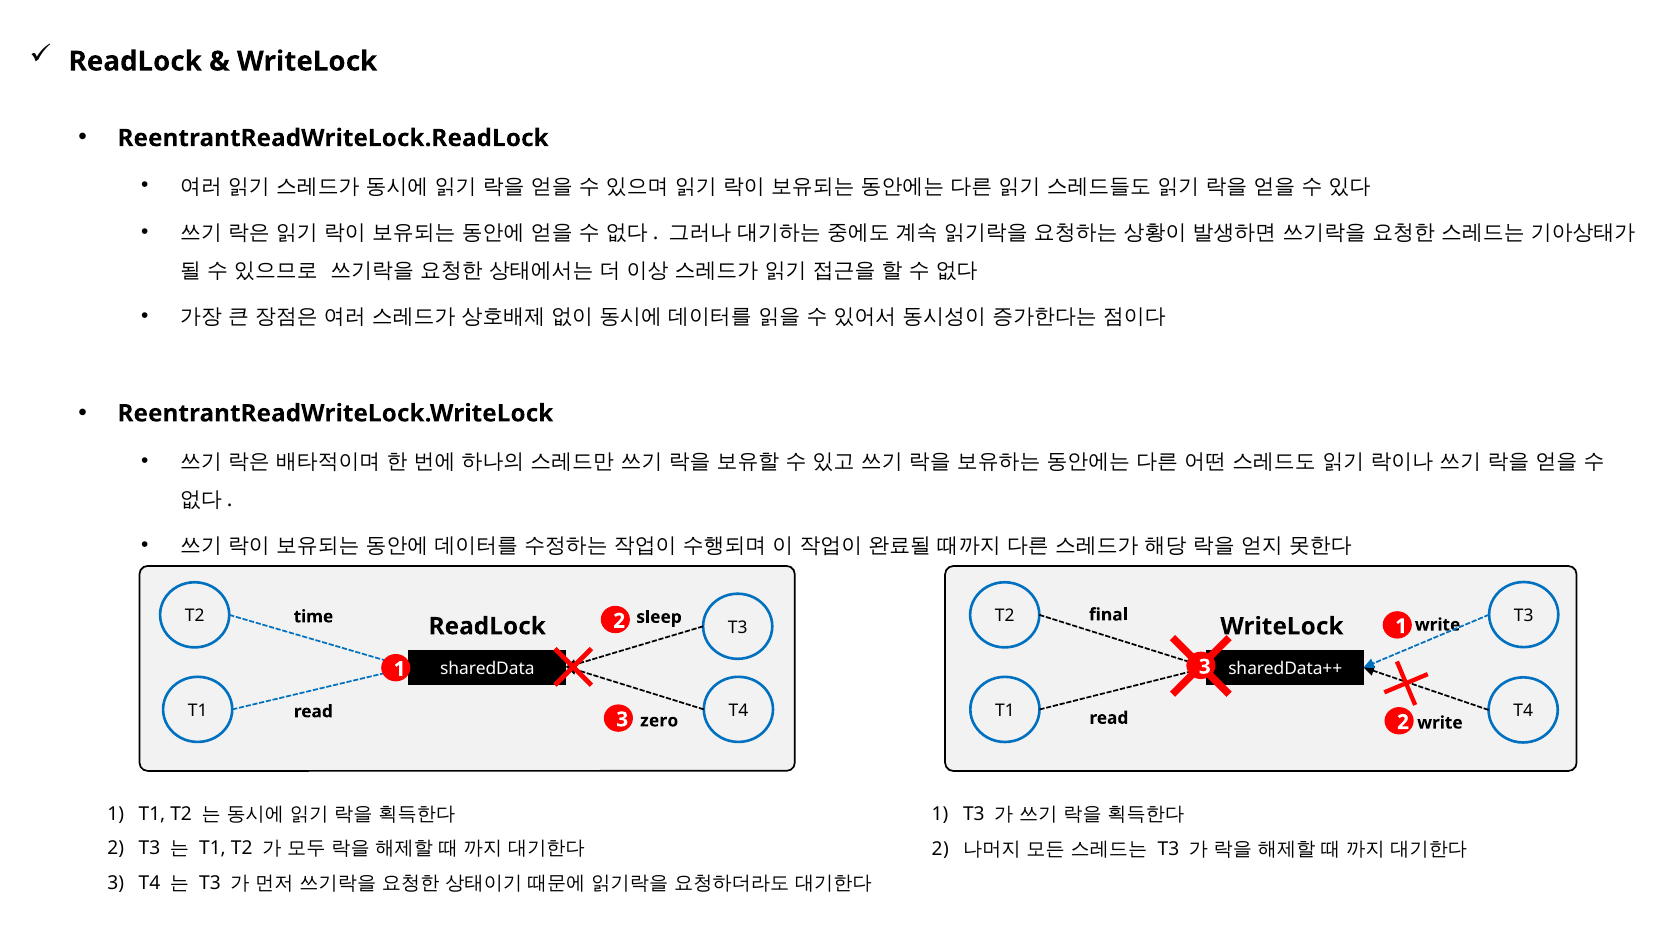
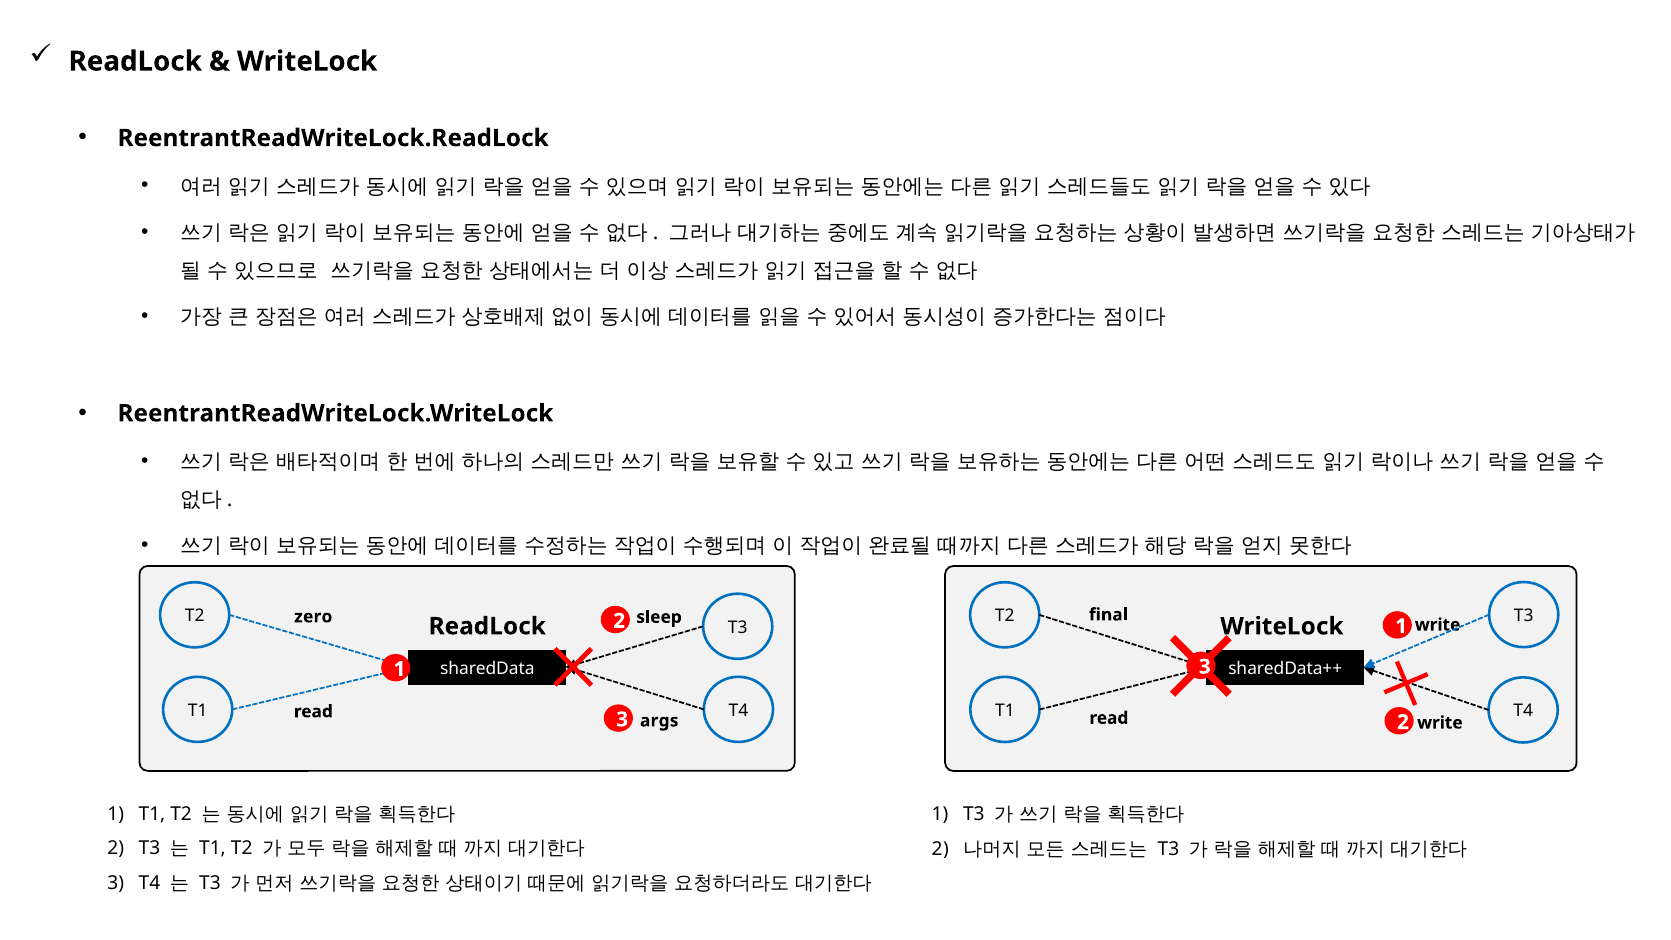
time: time -> zero
zero: zero -> args
